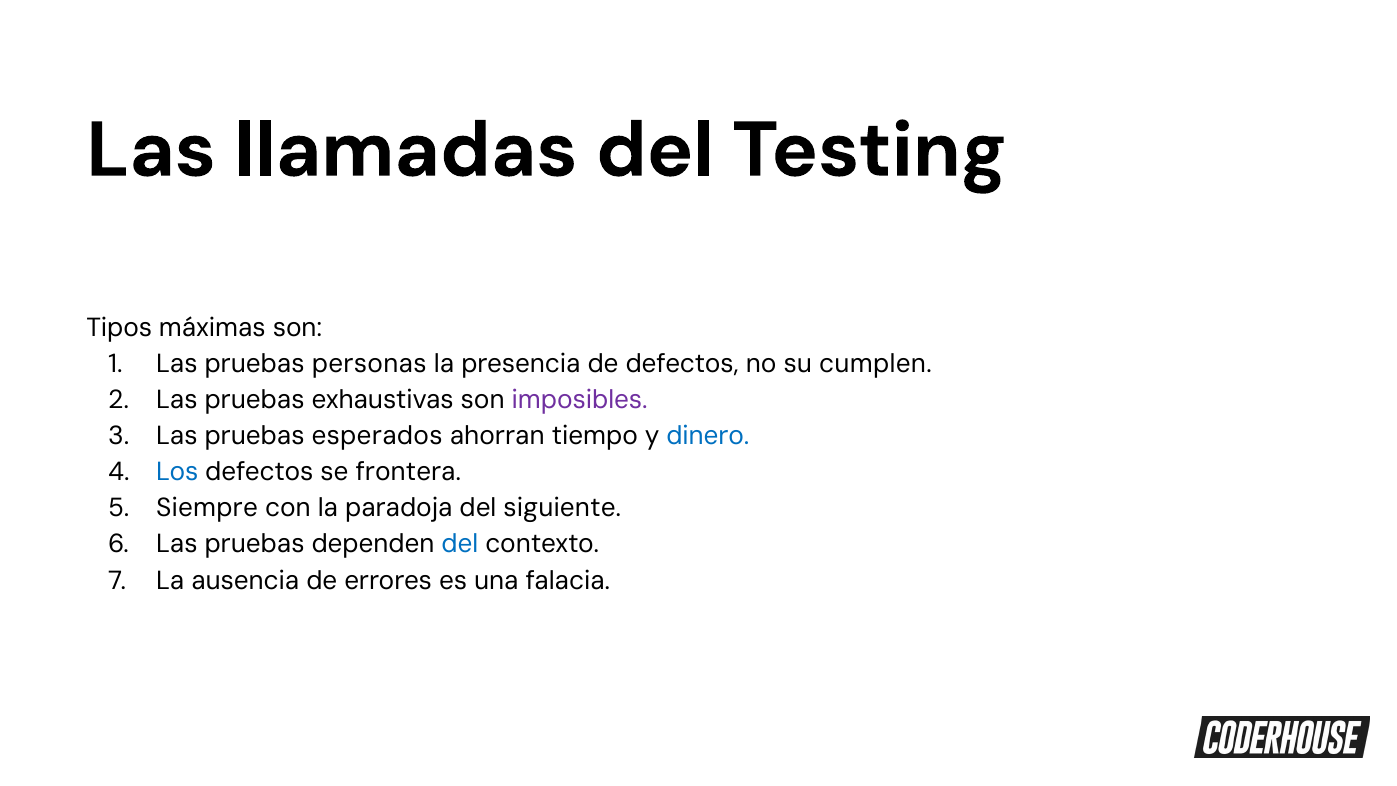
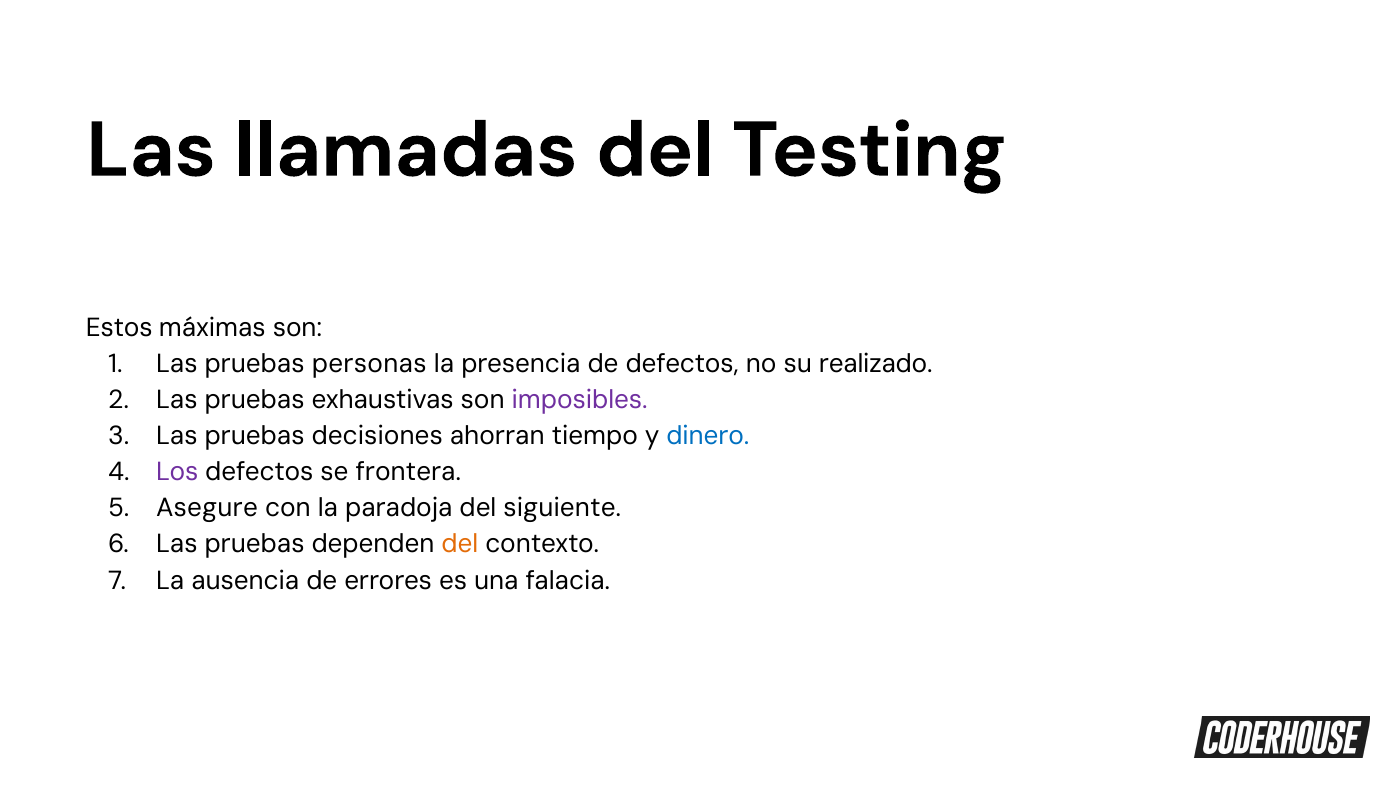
Tipos: Tipos -> Estos
cumplen: cumplen -> realizado
esperados: esperados -> decisiones
Los colour: blue -> purple
Siempre: Siempre -> Asegure
del at (460, 544) colour: blue -> orange
